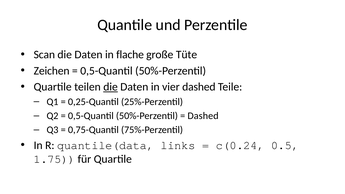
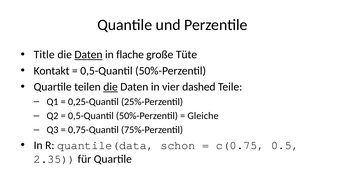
Scan: Scan -> Title
Daten at (88, 55) underline: none -> present
Zeichen: Zeichen -> Kontakt
Dashed at (203, 116): Dashed -> Gleiche
links: links -> schon
c(0.24: c(0.24 -> c(0.75
1.75: 1.75 -> 2.35
